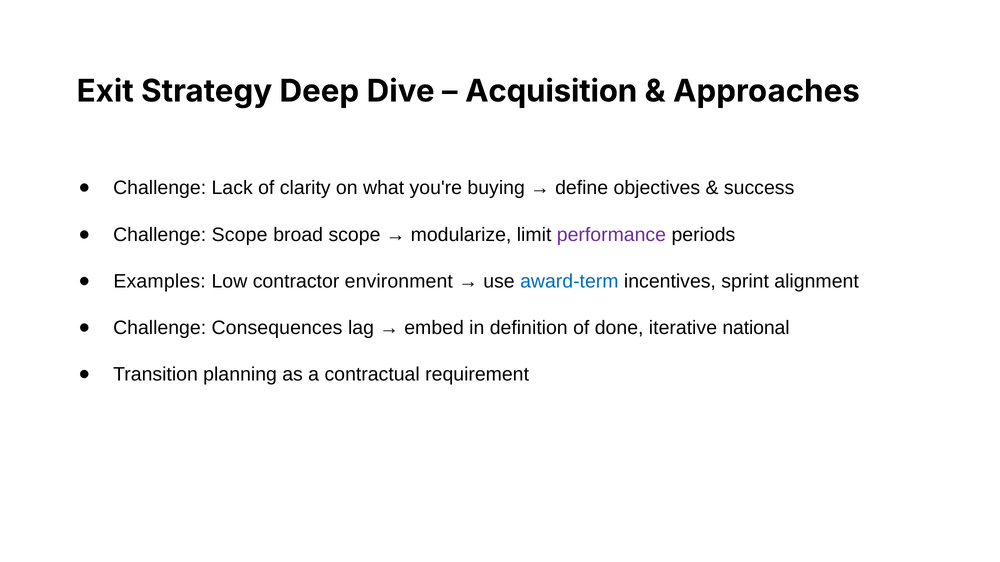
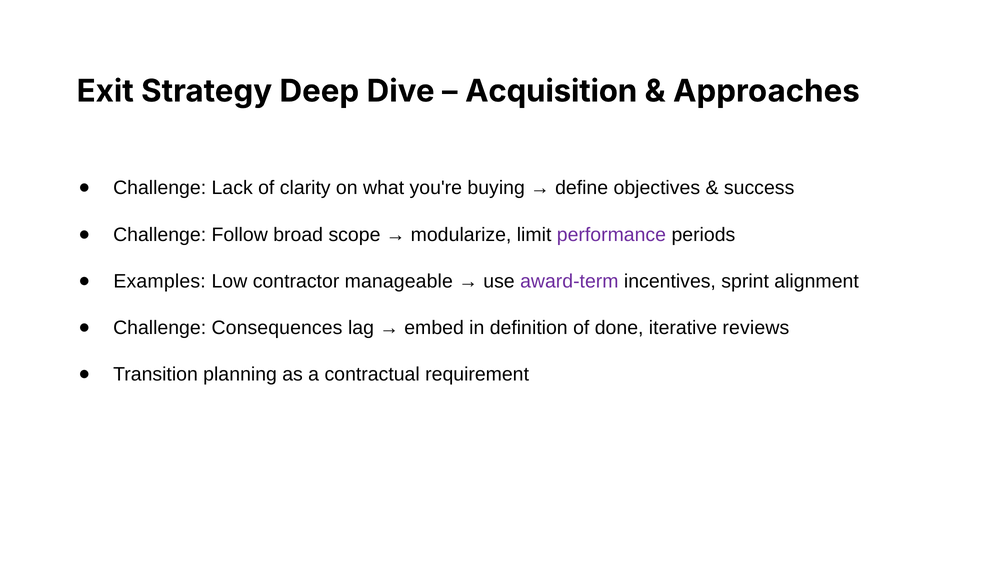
Challenge Scope: Scope -> Follow
environment: environment -> manageable
award-term colour: blue -> purple
national: national -> reviews
